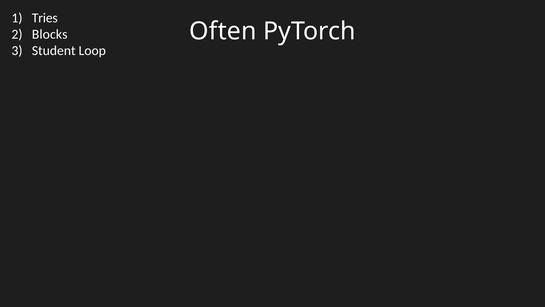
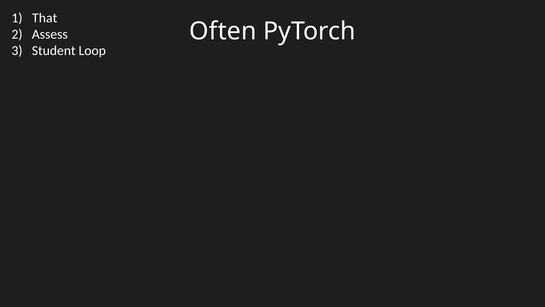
Tries: Tries -> That
Blocks: Blocks -> Assess
